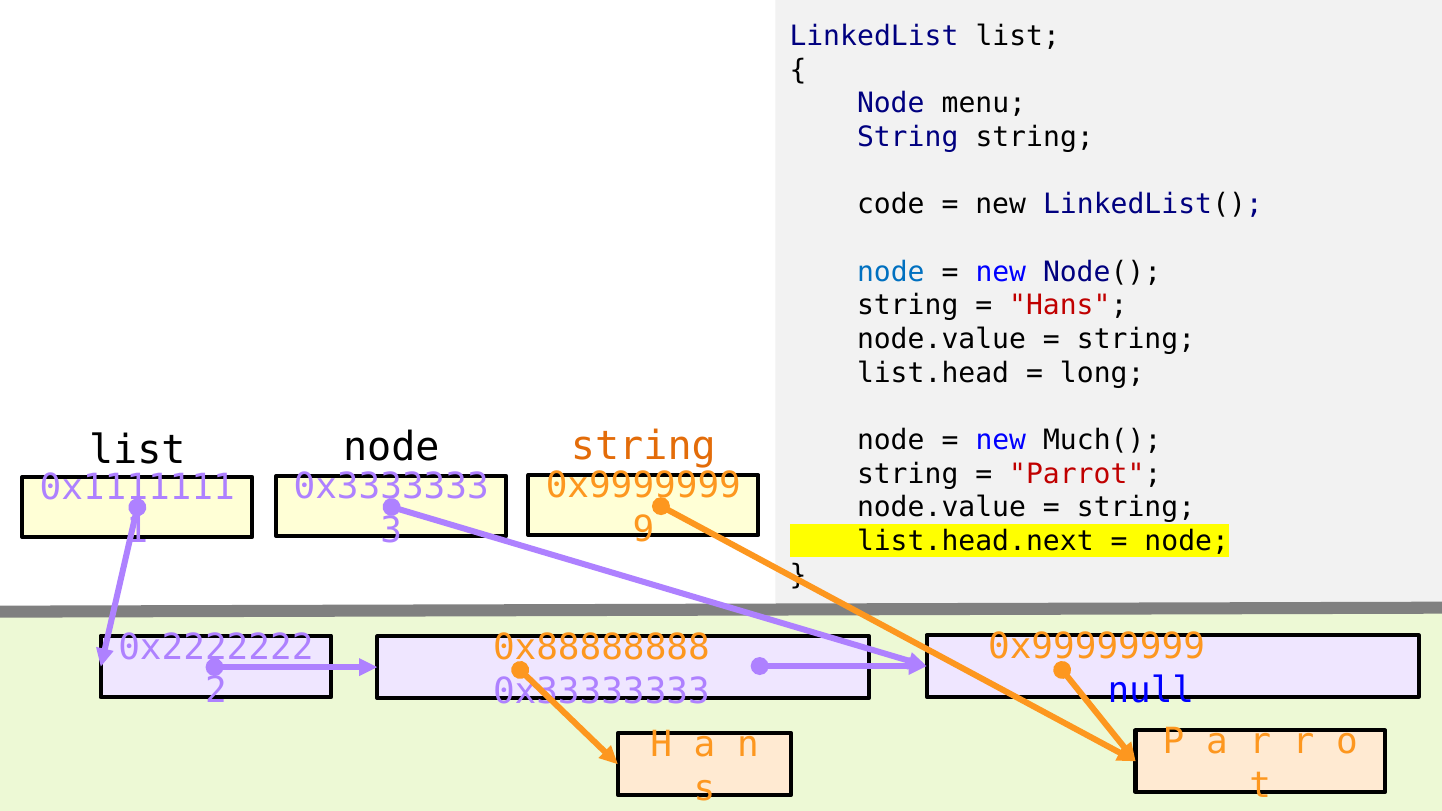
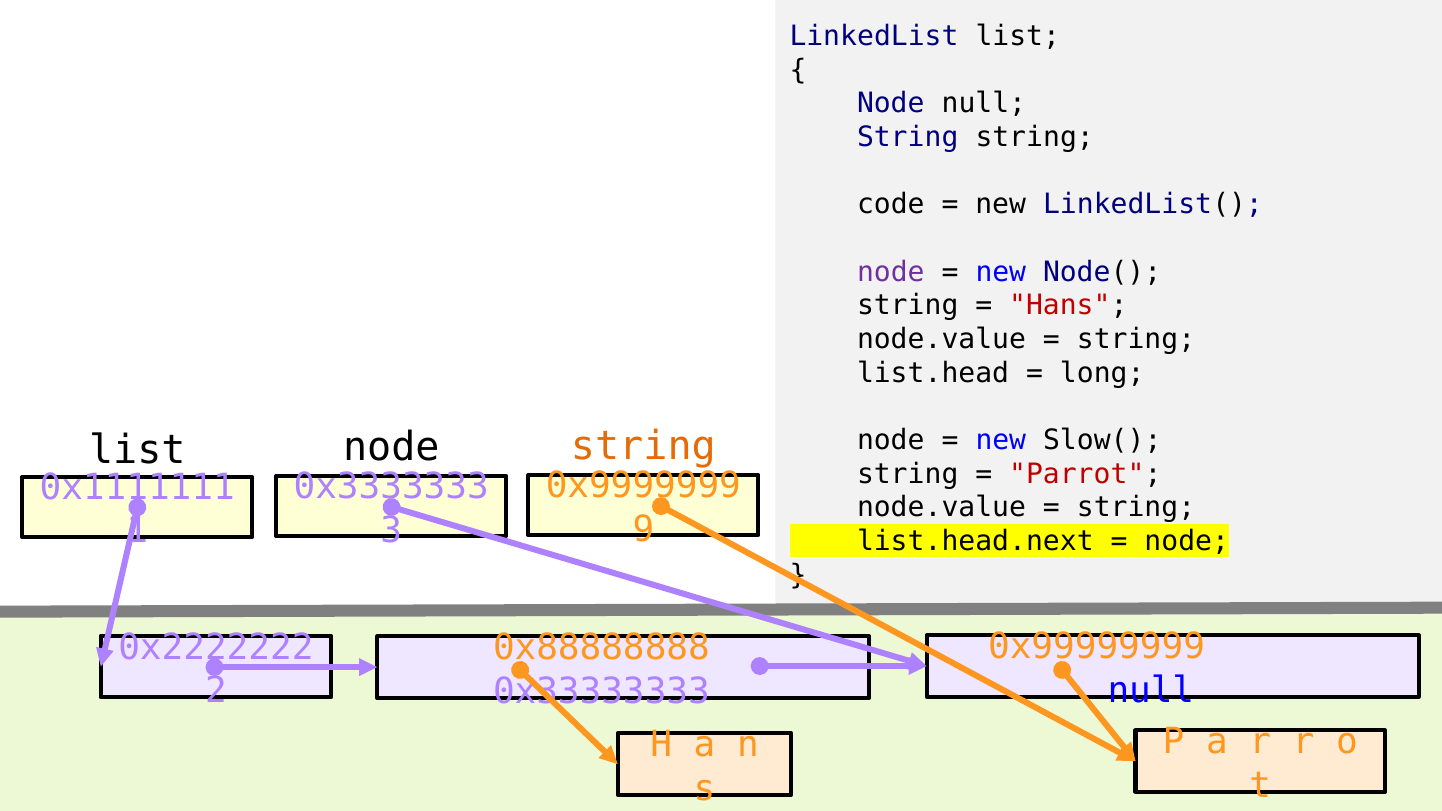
Node menu: menu -> null
node at (891, 272) colour: blue -> purple
Much(: Much( -> Slow(
